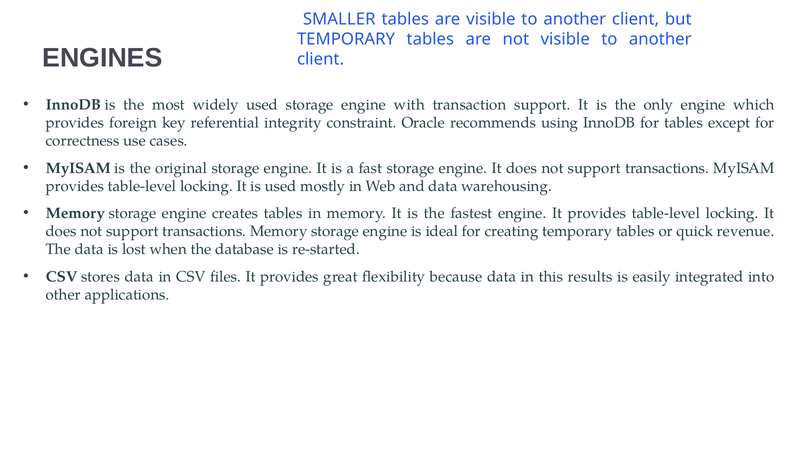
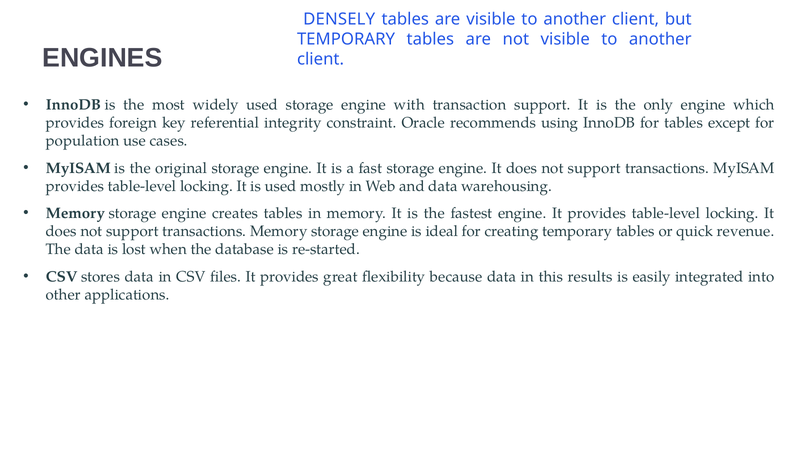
SMALLER: SMALLER -> DENSELY
correctness: correctness -> population
